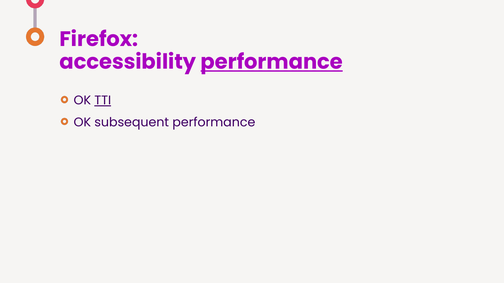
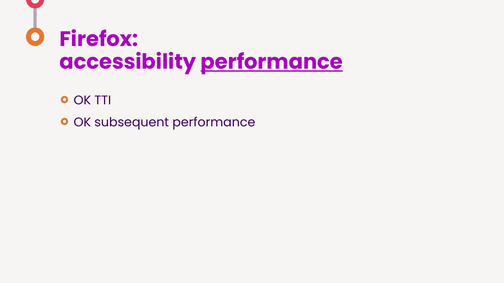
TTI underline: present -> none
